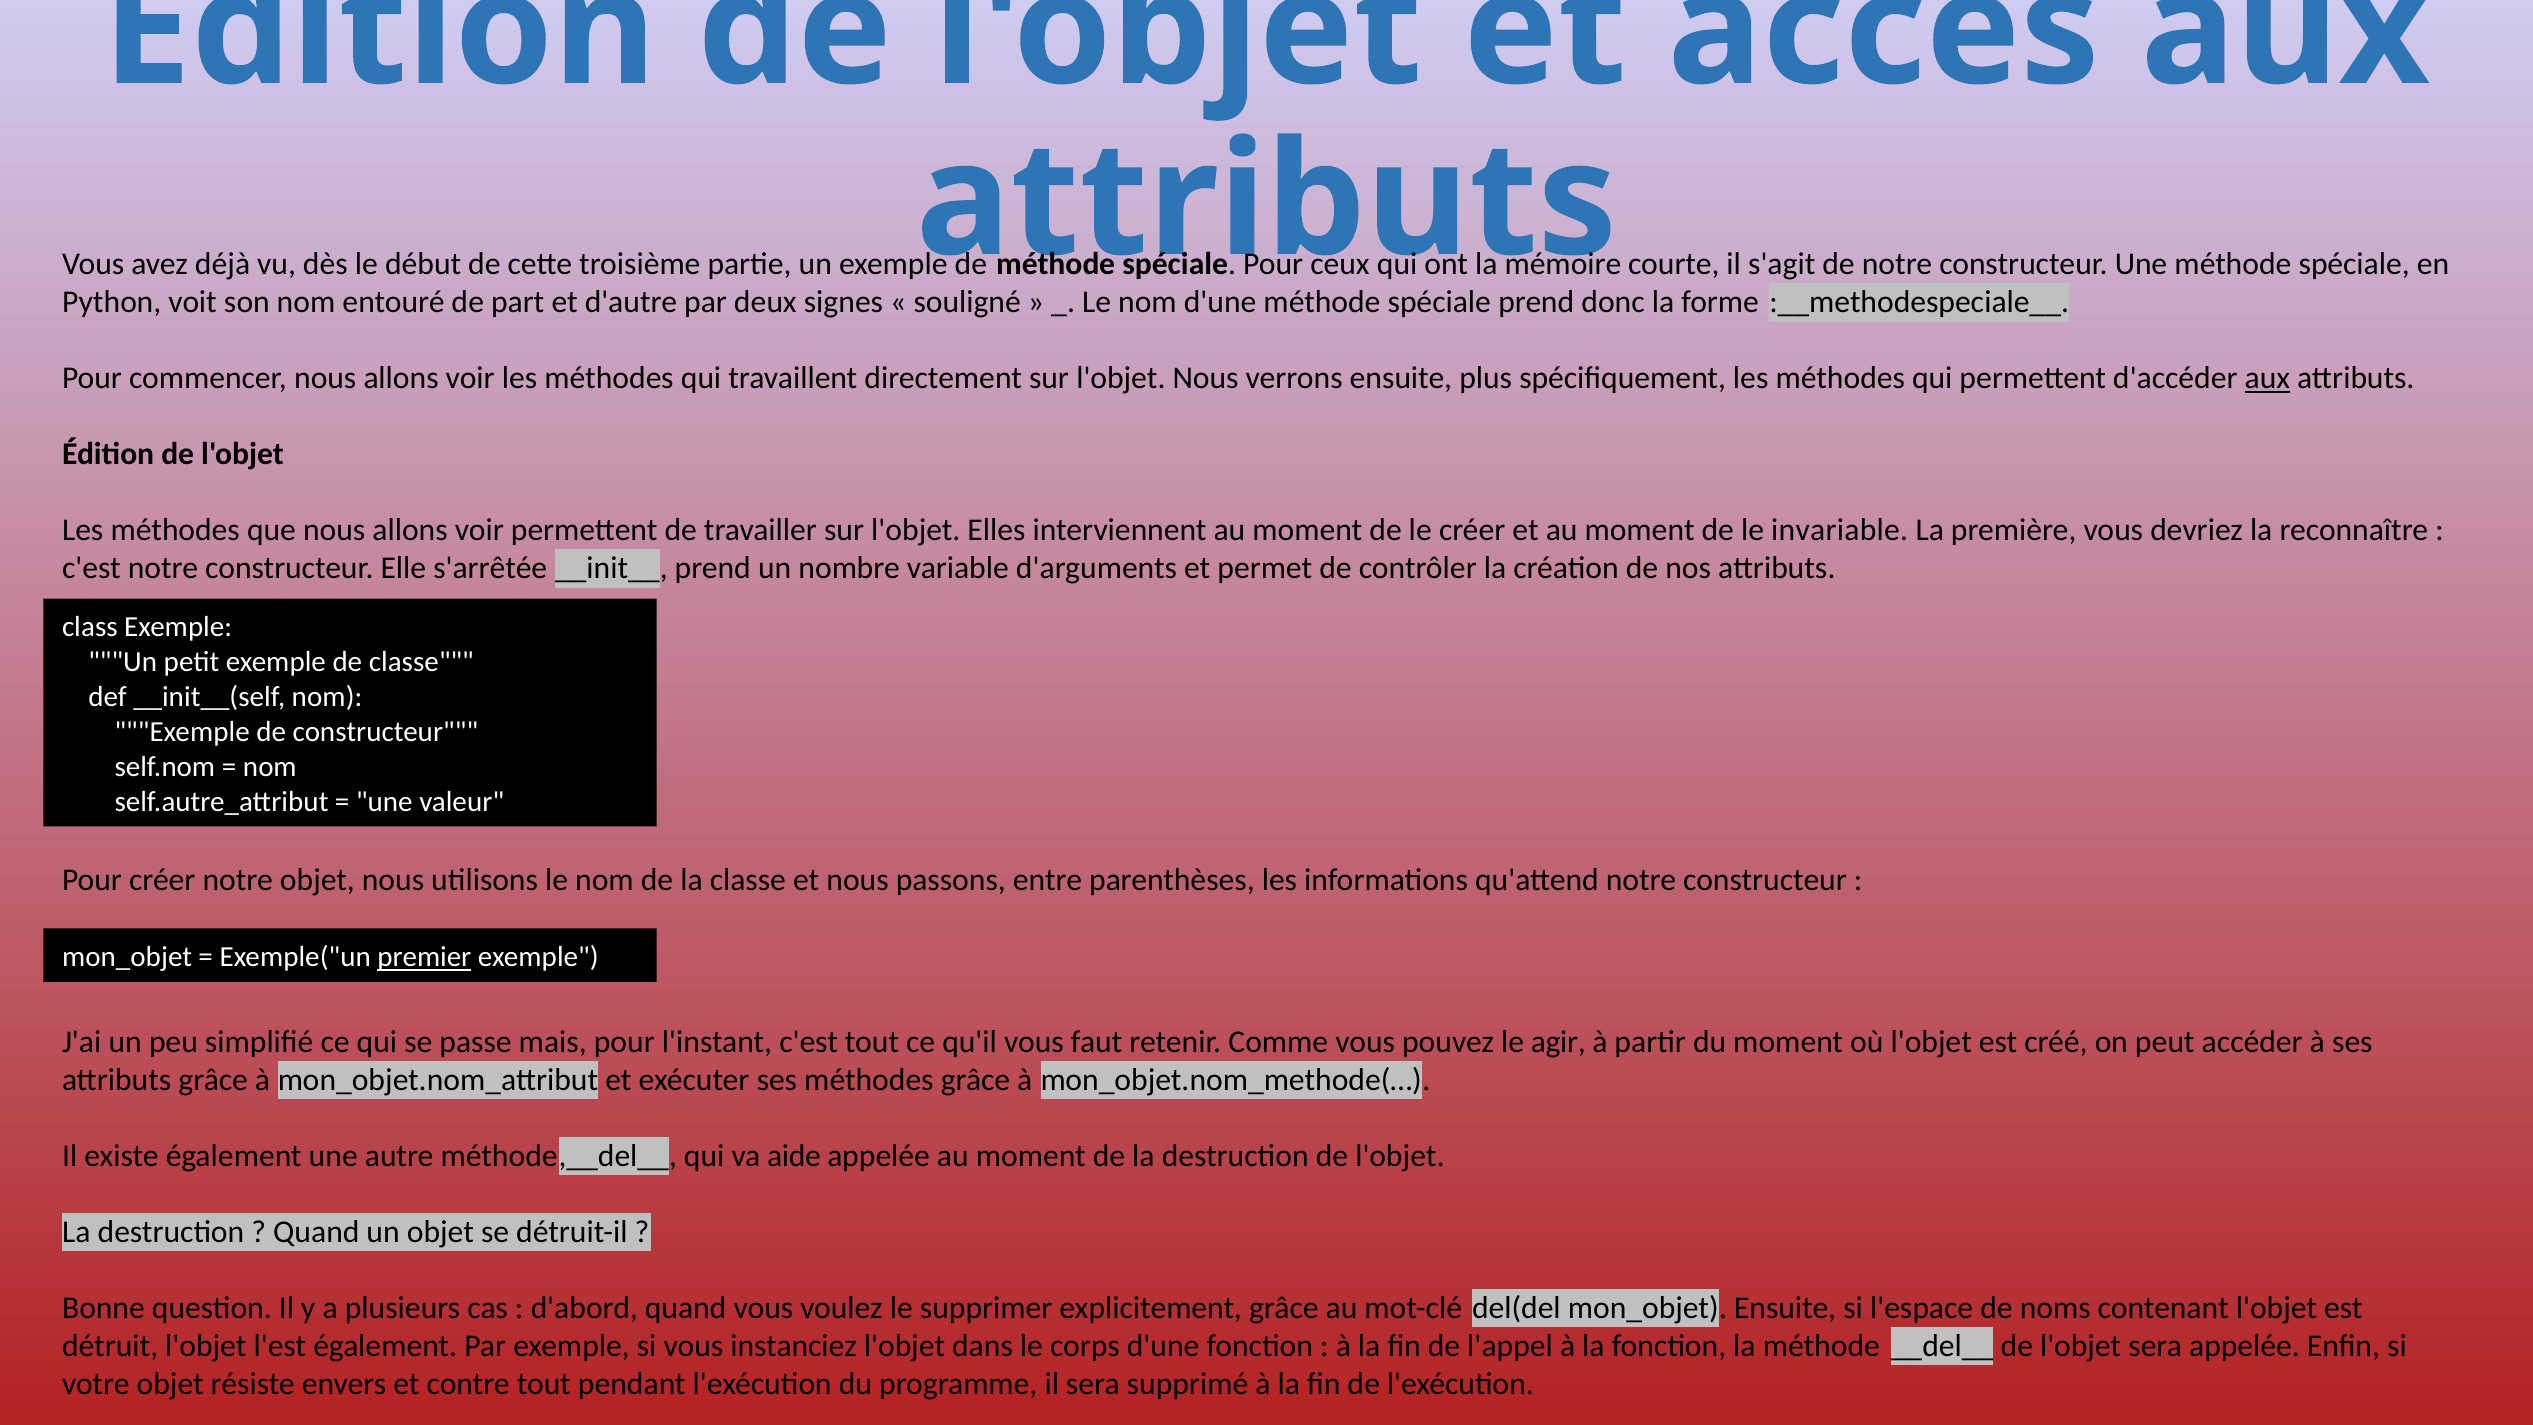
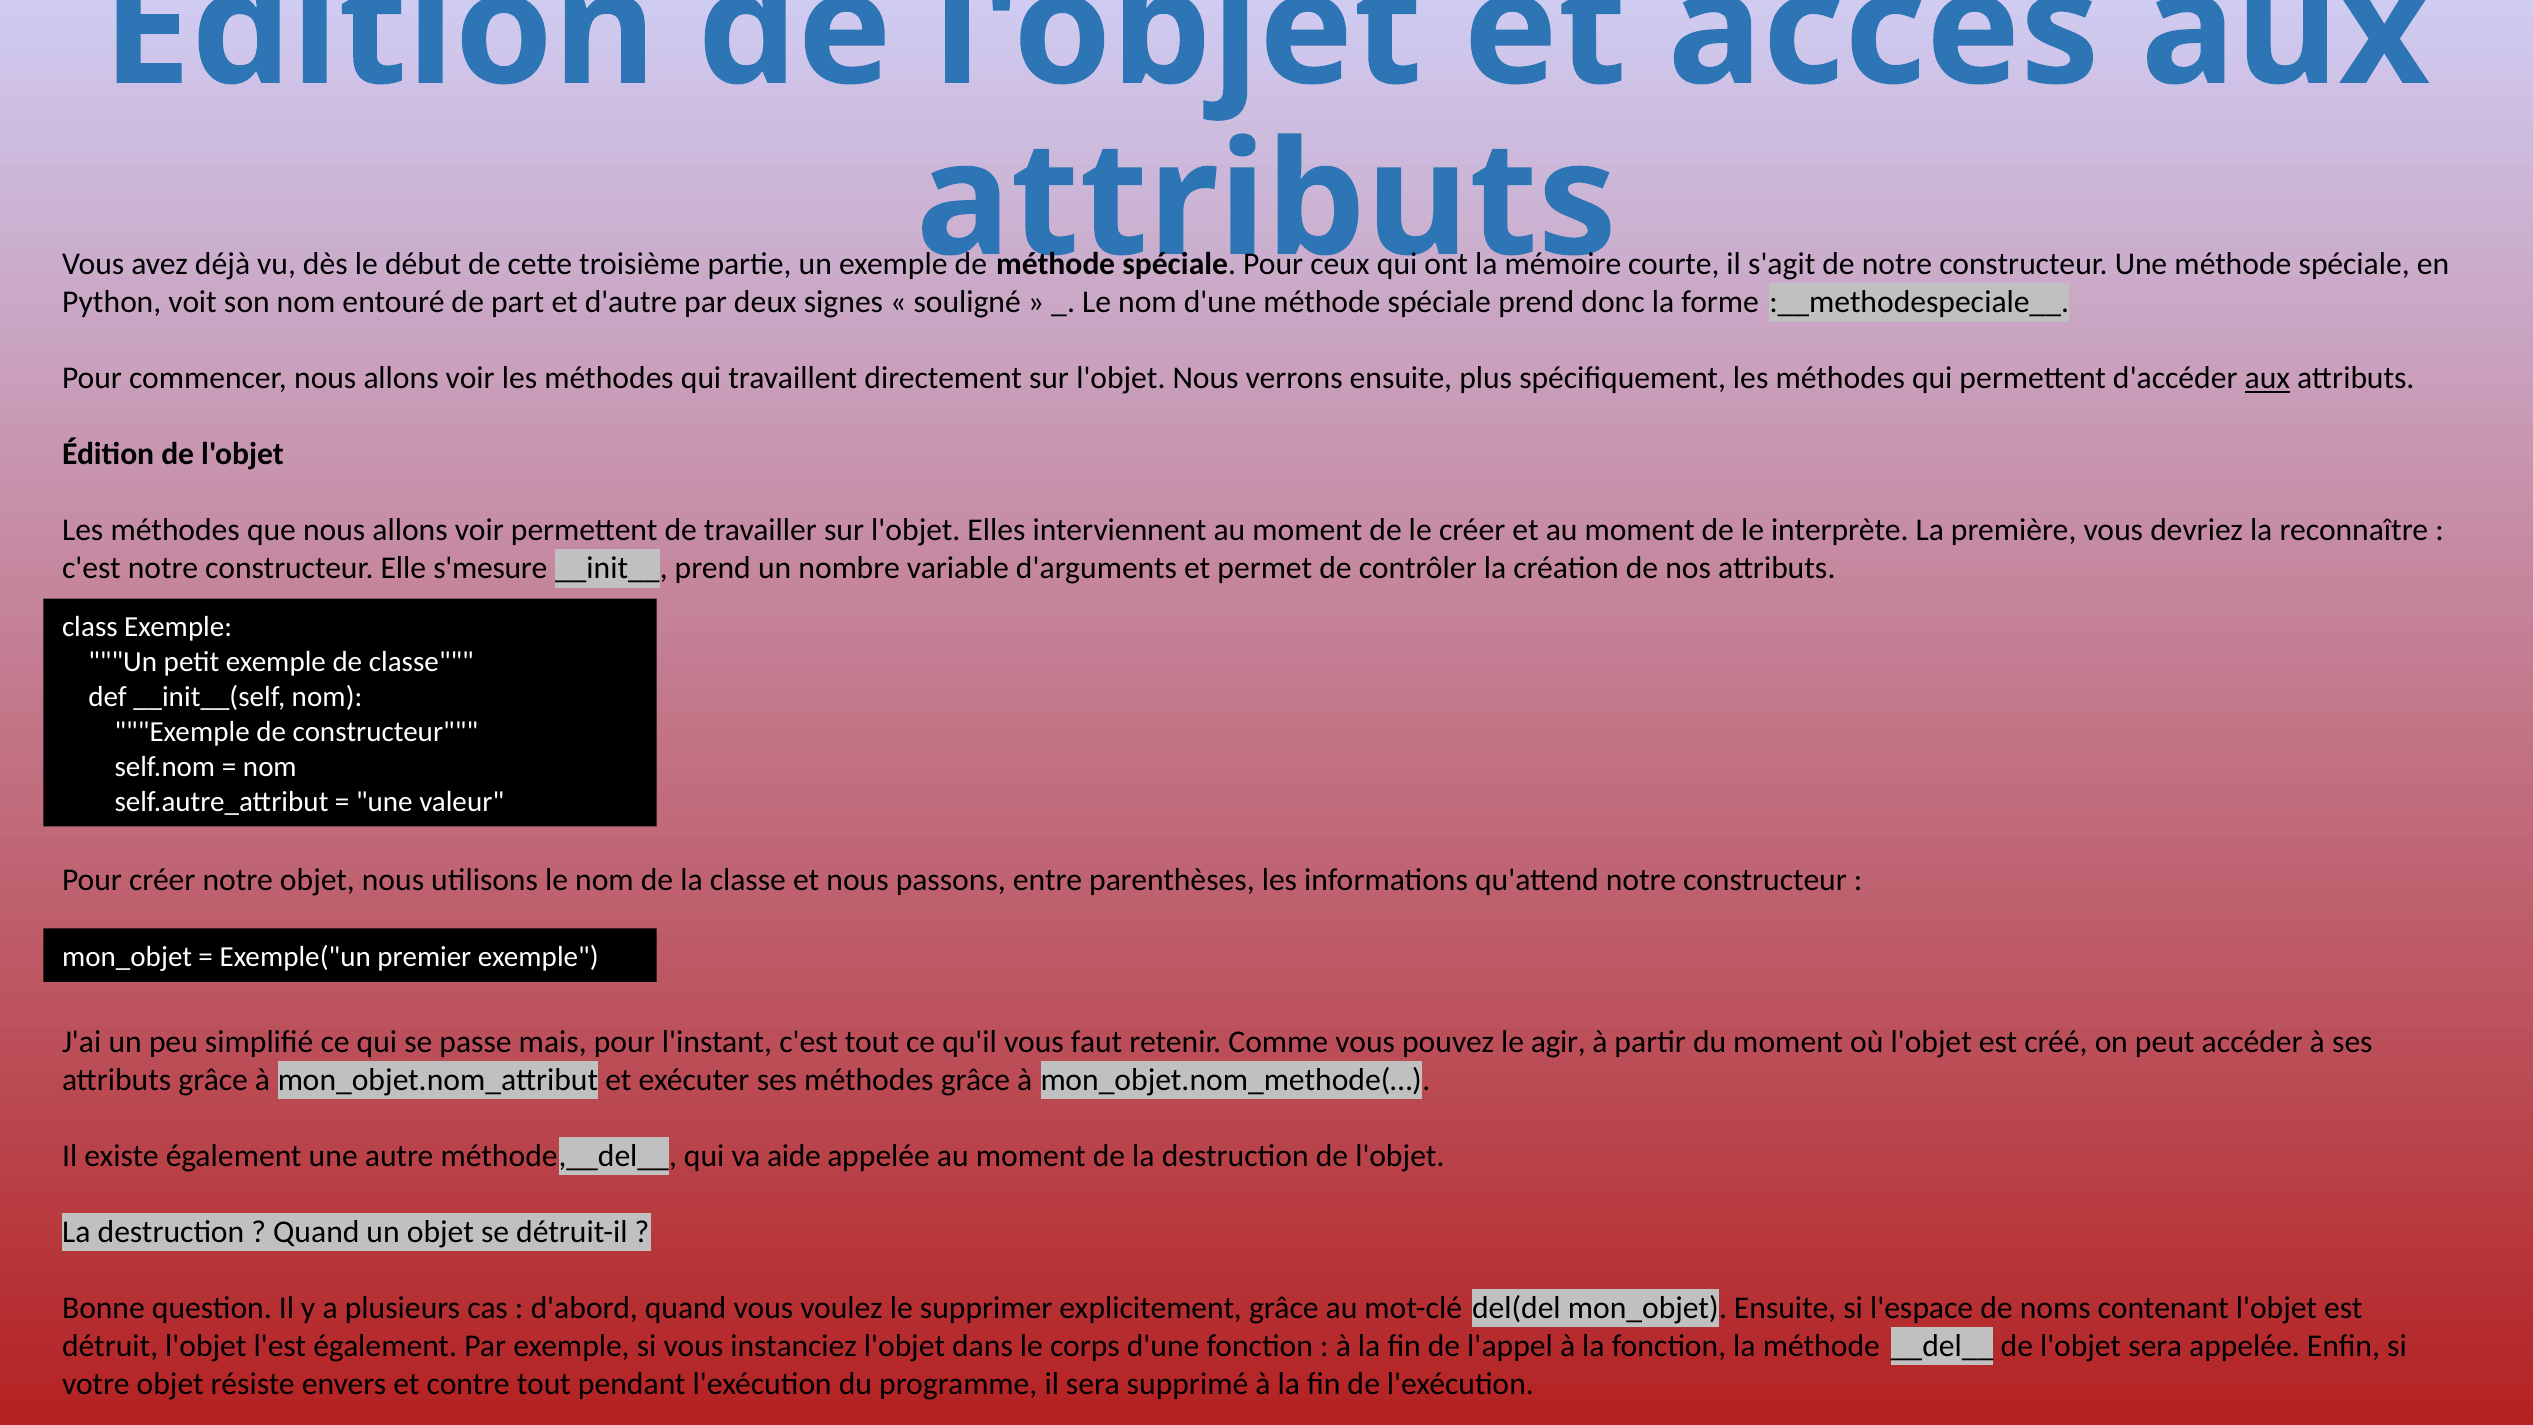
invariable: invariable -> interprète
s'arrêtée: s'arrêtée -> s'mesure
premier underline: present -> none
